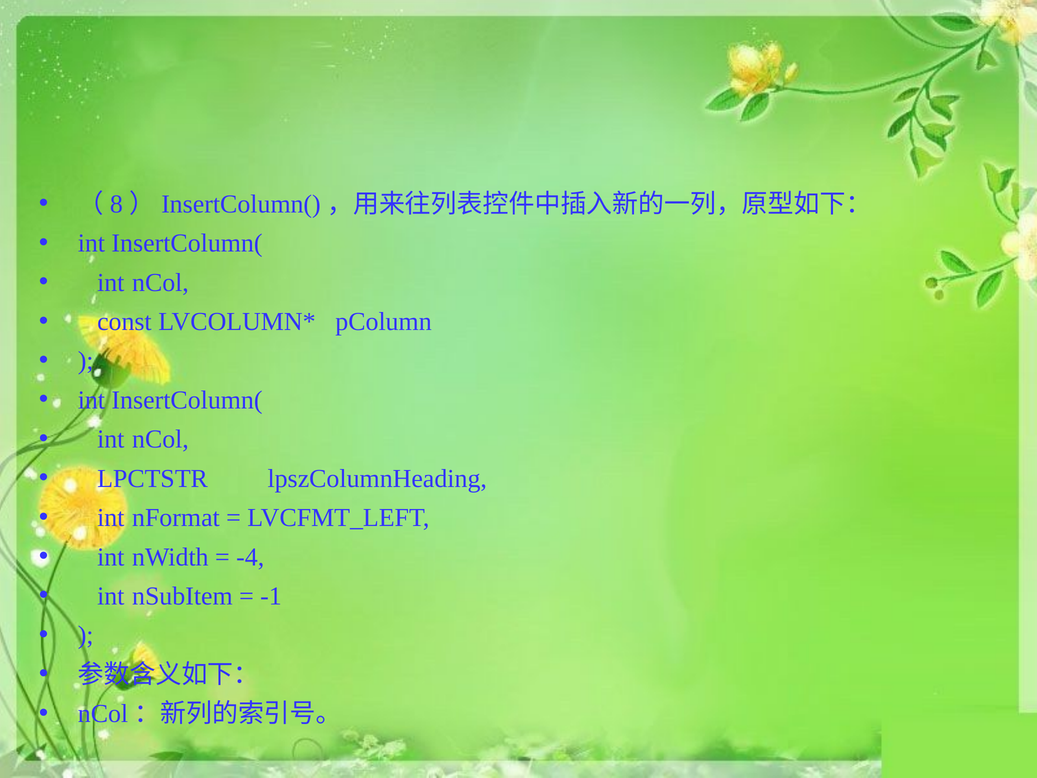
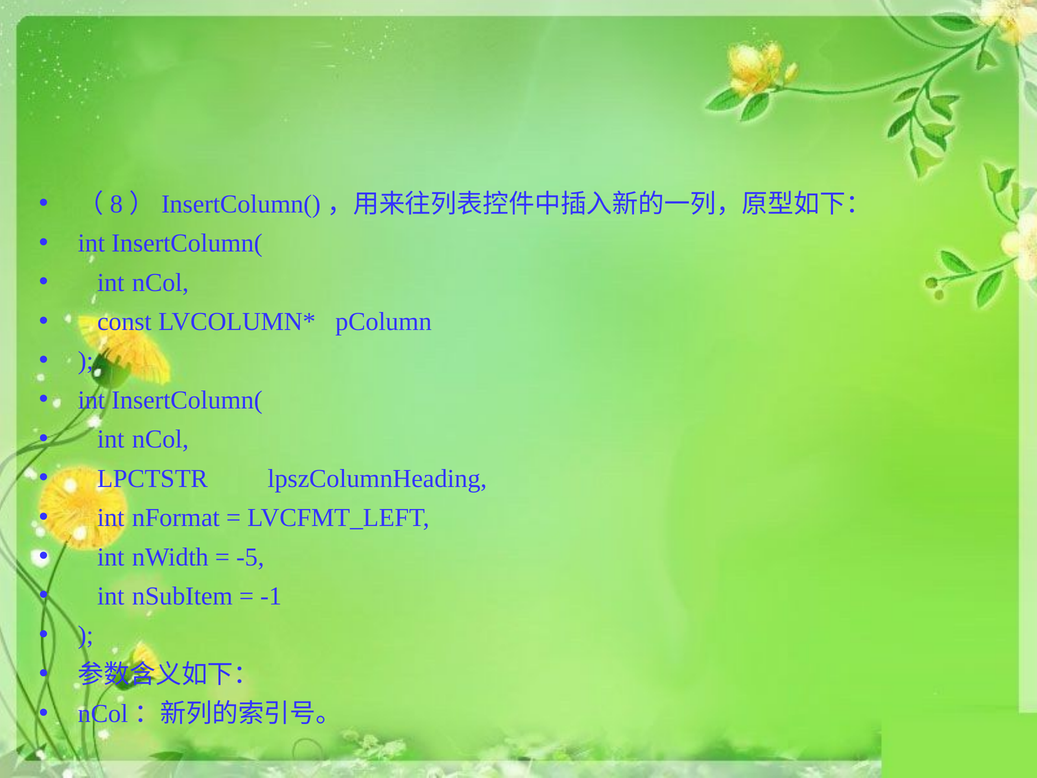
-4: -4 -> -5
